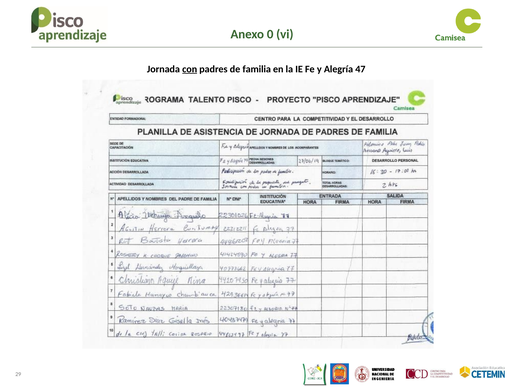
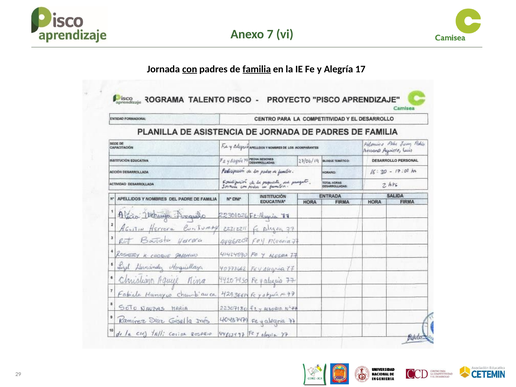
0: 0 -> 7
familia underline: none -> present
47: 47 -> 17
